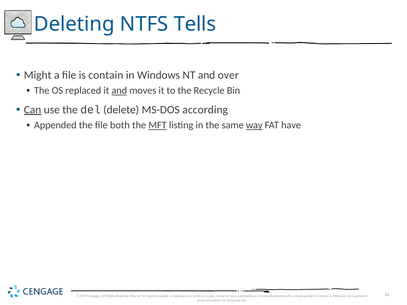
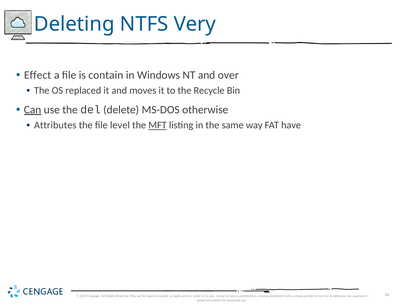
Tells: Tells -> Very
Might: Might -> Effect
and at (119, 91) underline: present -> none
MS-DOS according: according -> otherwise
Appended: Appended -> Attributes
both: both -> level
way underline: present -> none
